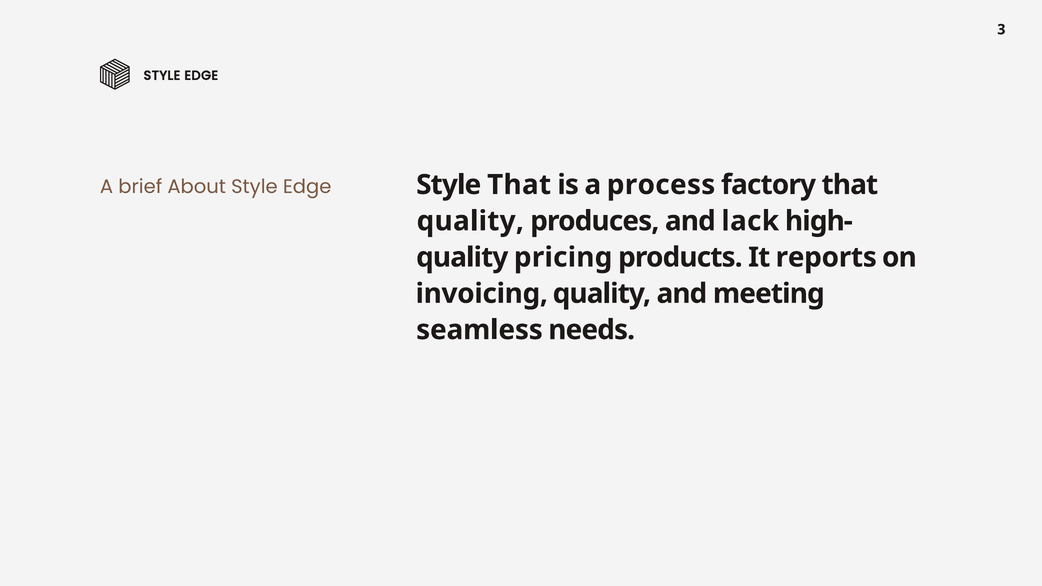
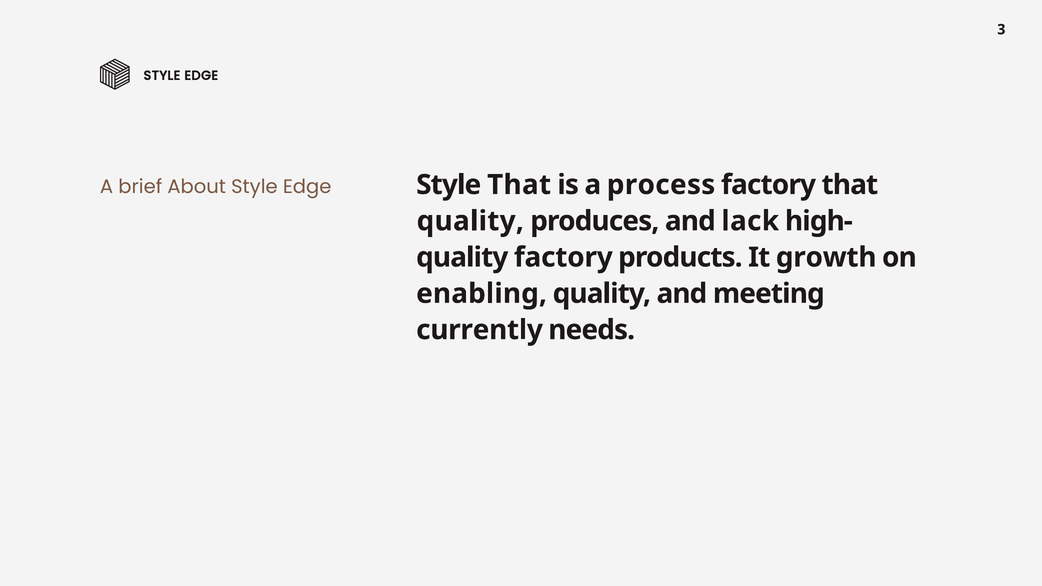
quality pricing: pricing -> factory
reports: reports -> growth
invoicing: invoicing -> enabling
seamless: seamless -> currently
